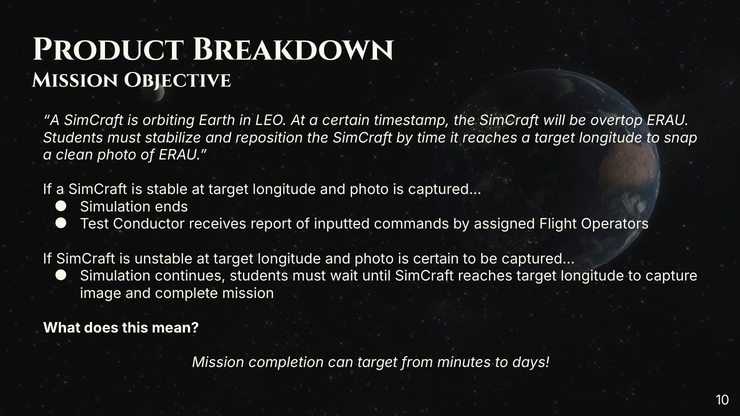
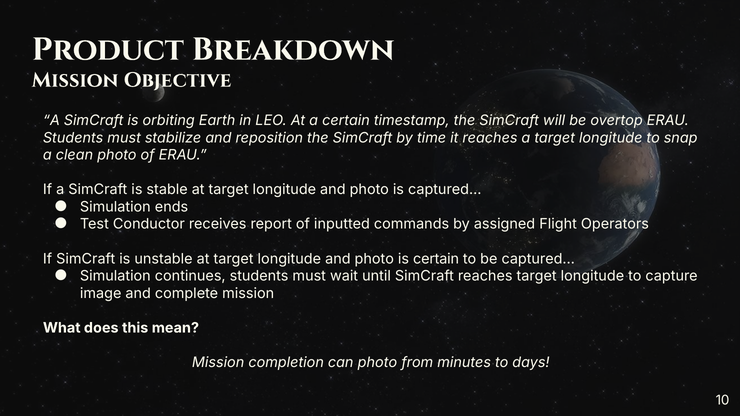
can target: target -> photo
